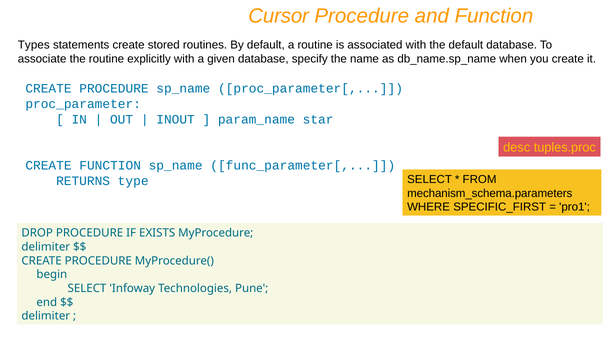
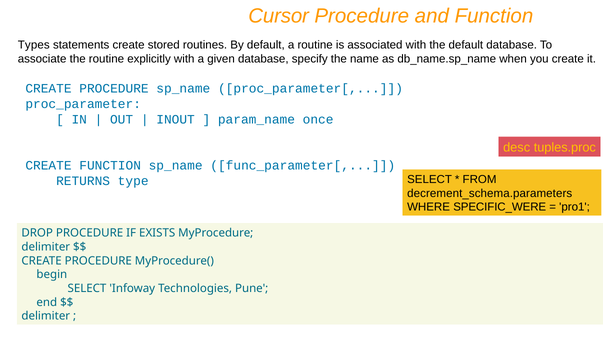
star: star -> once
mechanism_schema.parameters: mechanism_schema.parameters -> decrement_schema.parameters
SPECIFIC_FIRST: SPECIFIC_FIRST -> SPECIFIC_WERE
